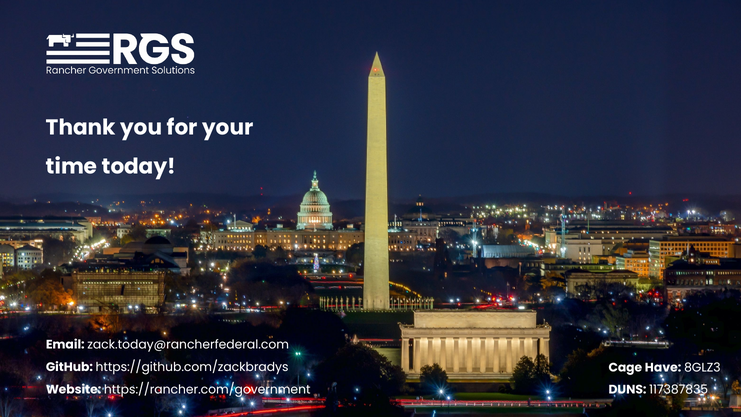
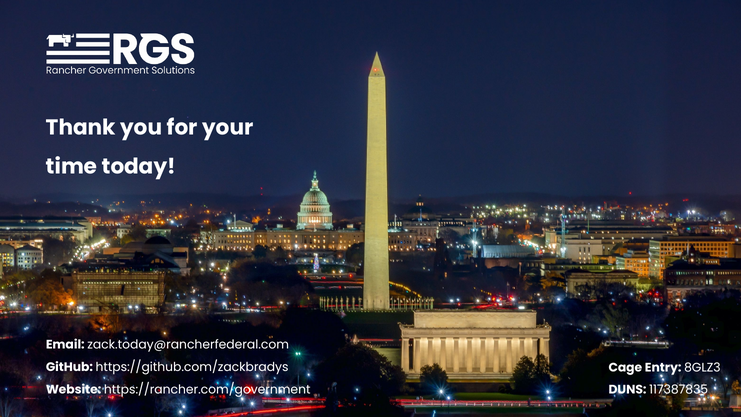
Have: Have -> Entry
